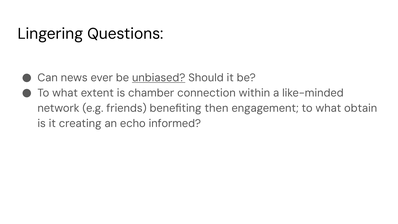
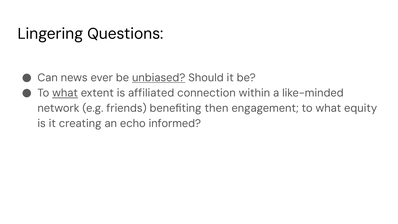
what at (65, 93) underline: none -> present
chamber: chamber -> affiliated
obtain: obtain -> equity
